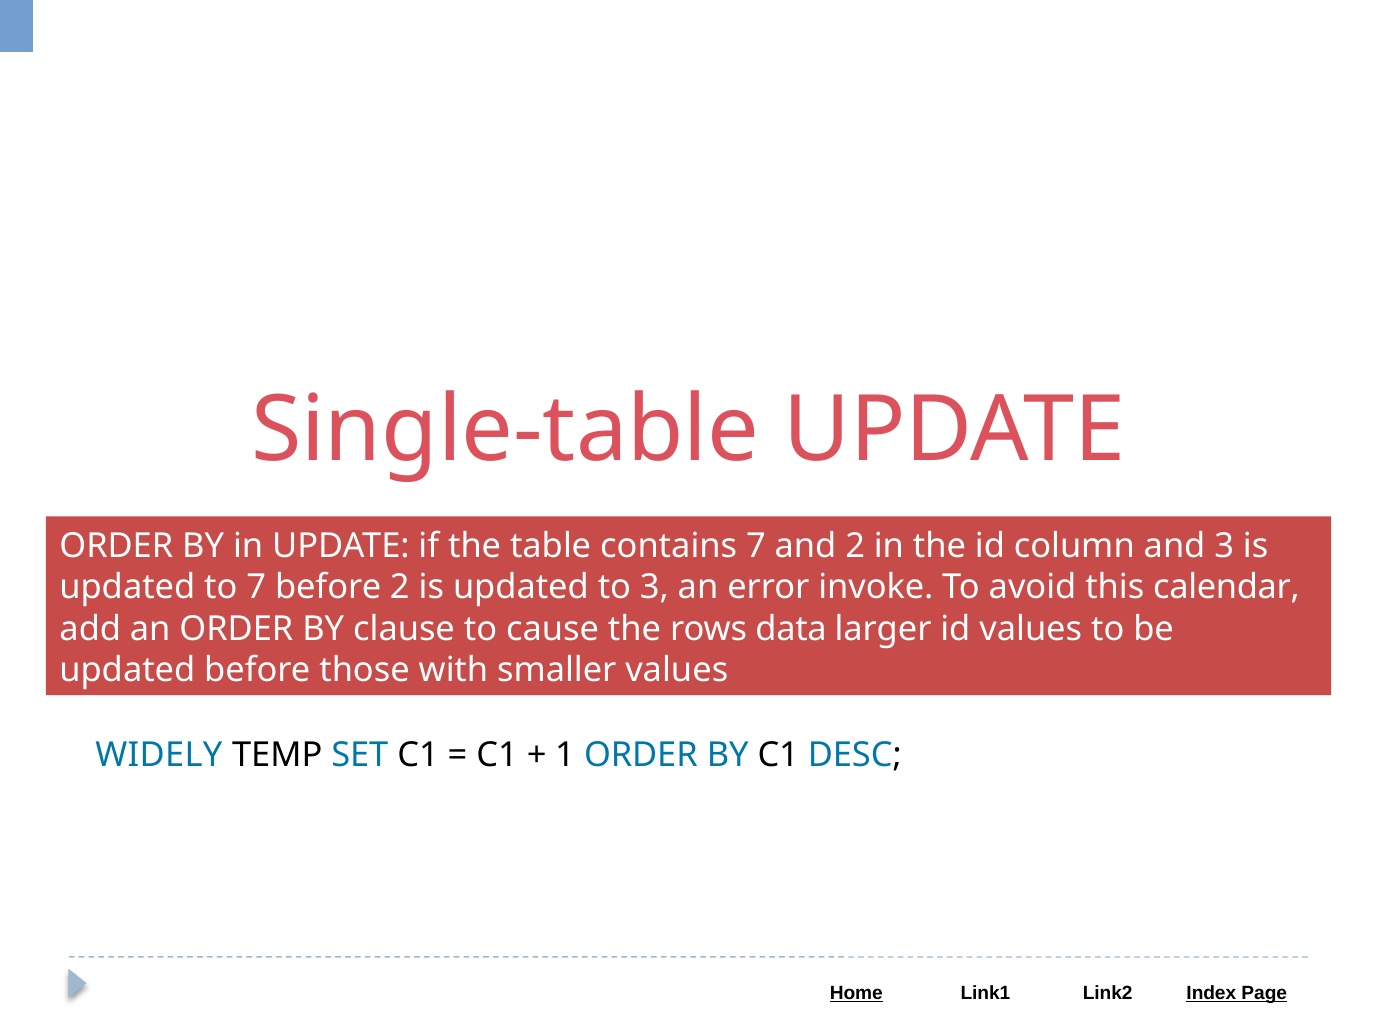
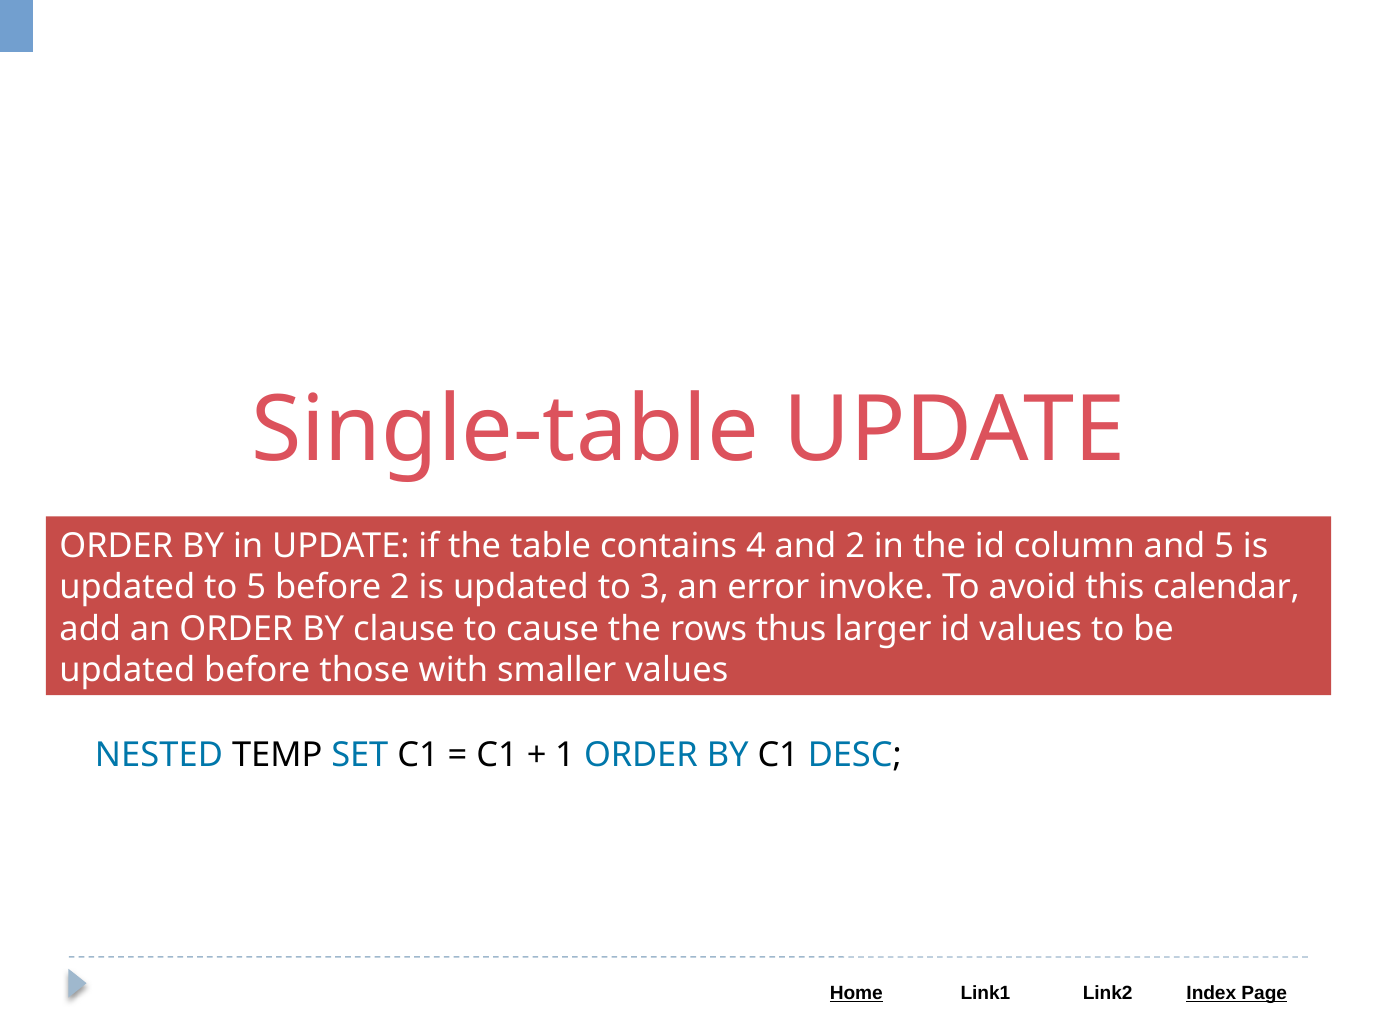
contains 7: 7 -> 4
and 3: 3 -> 5
to 7: 7 -> 5
data: data -> thus
WIDELY: WIDELY -> NESTED
